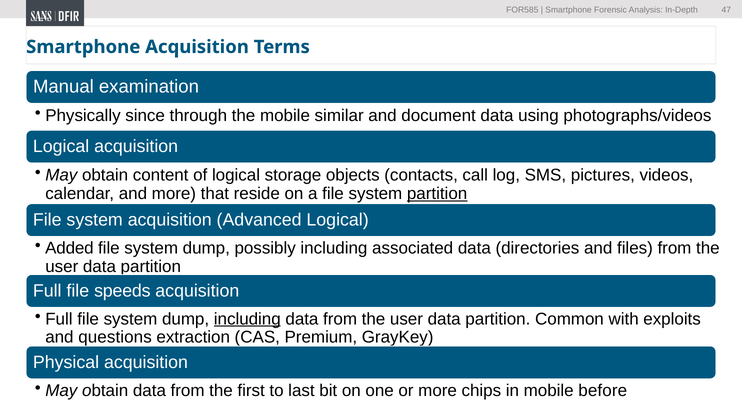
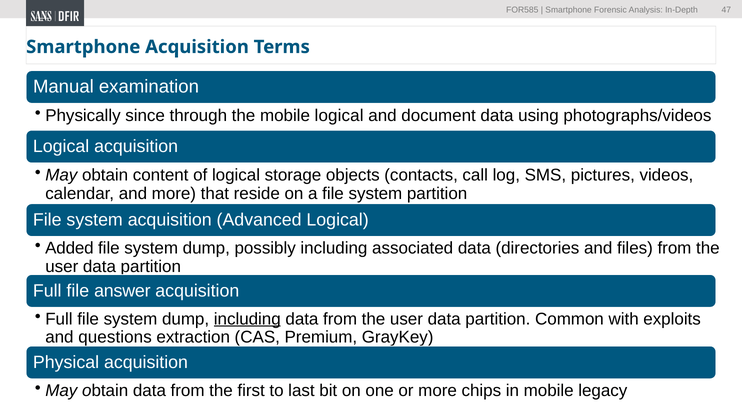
mobile similar: similar -> logical
partition at (437, 194) underline: present -> none
speeds: speeds -> answer
before: before -> legacy
